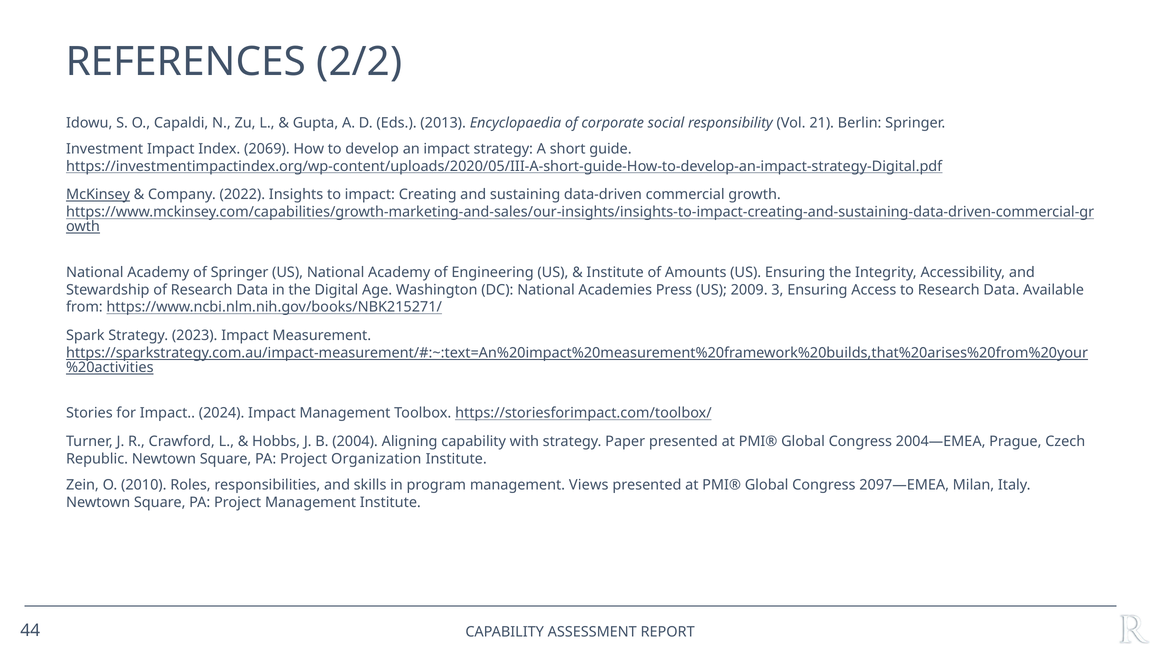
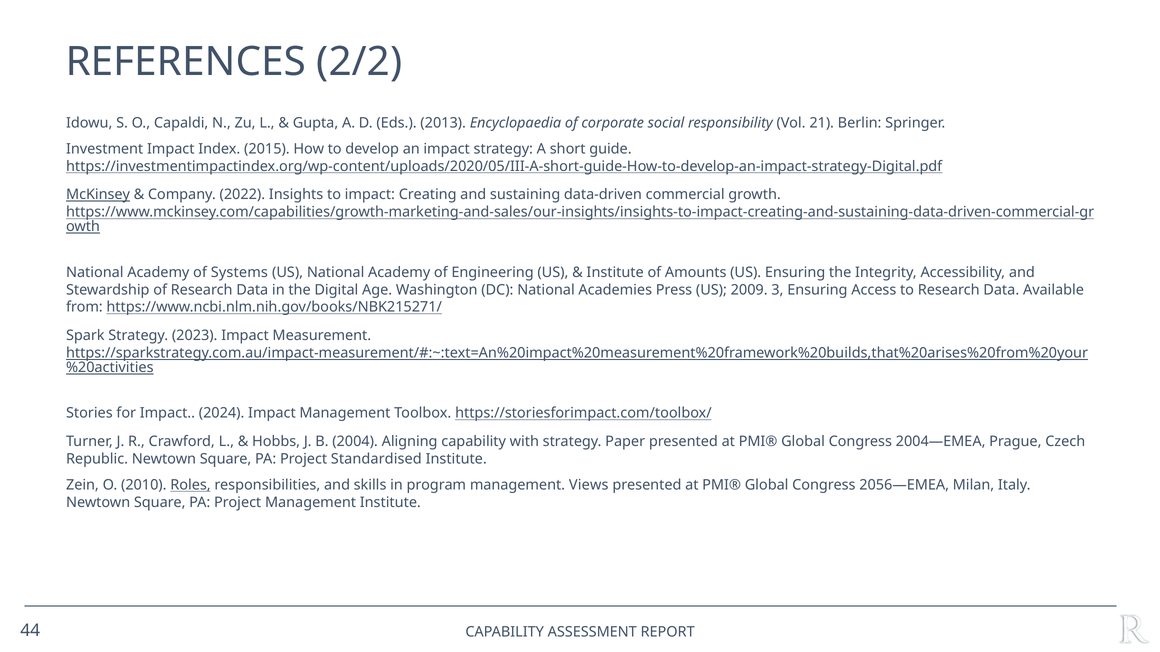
2069: 2069 -> 2015
of Springer: Springer -> Systems
Organization: Organization -> Standardised
Roles underline: none -> present
2097—EMEA: 2097—EMEA -> 2056—EMEA
